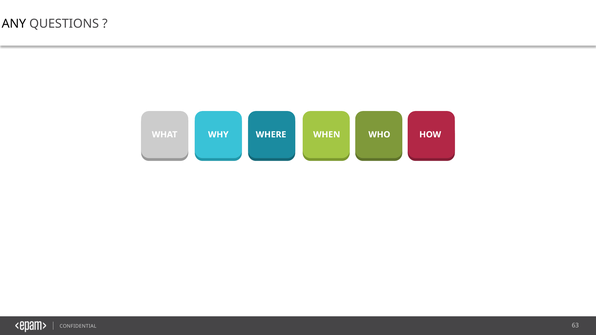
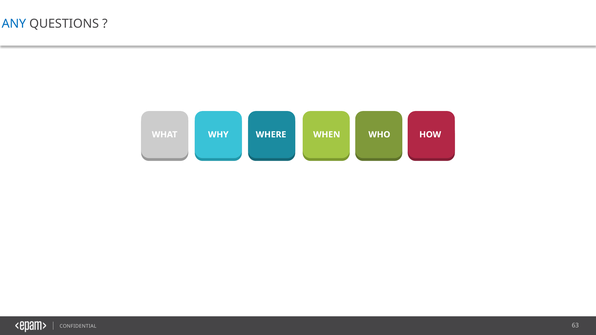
ANY colour: black -> blue
